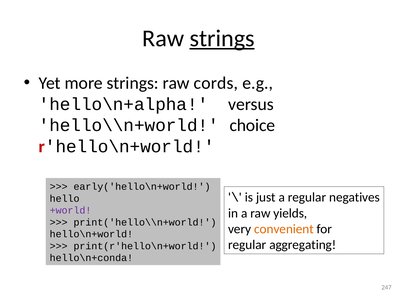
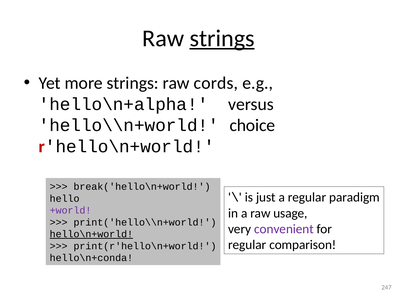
early('hello\n+world: early('hello\n+world -> break('hello\n+world
negatives: negatives -> paradigm
yields: yields -> usage
convenient colour: orange -> purple
hello\n+world underline: none -> present
aggregating: aggregating -> comparison
